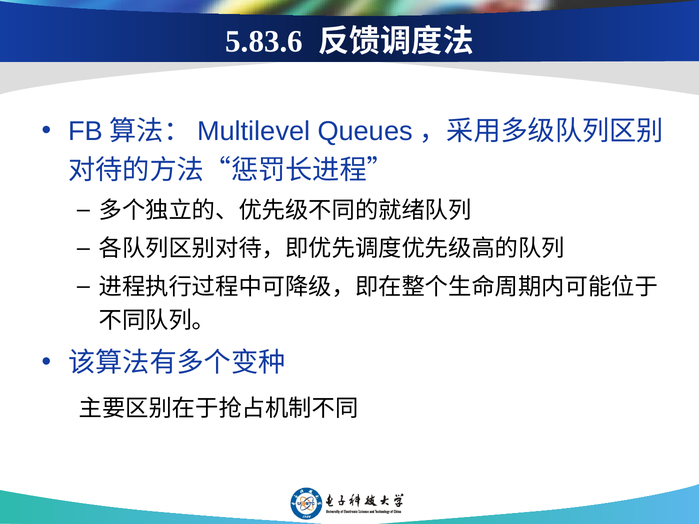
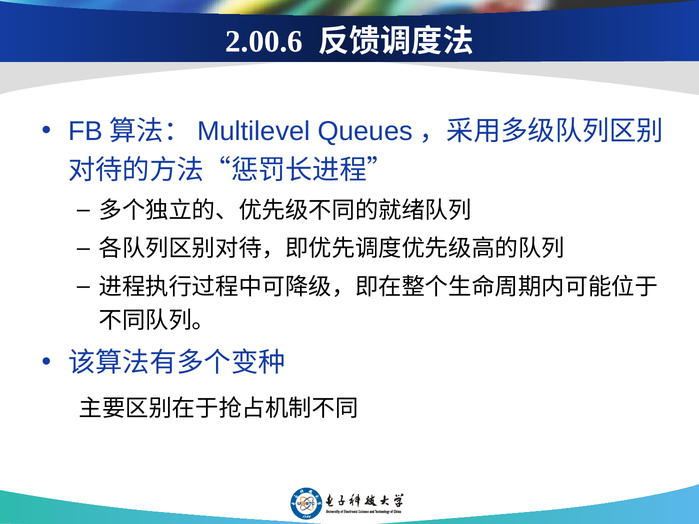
5.83.6: 5.83.6 -> 2.00.6
